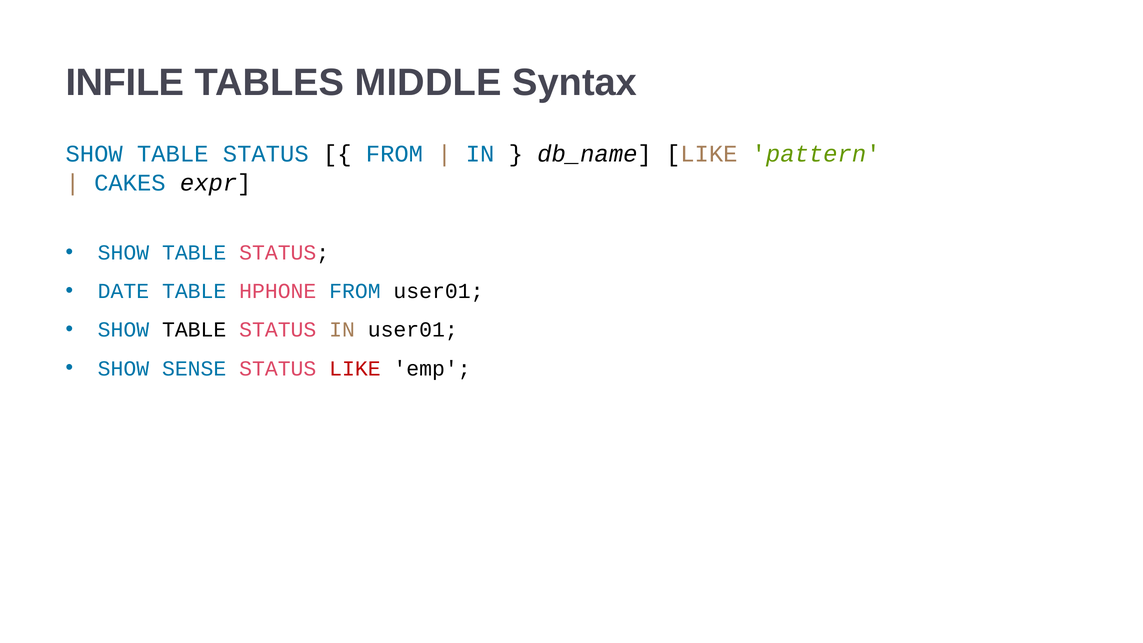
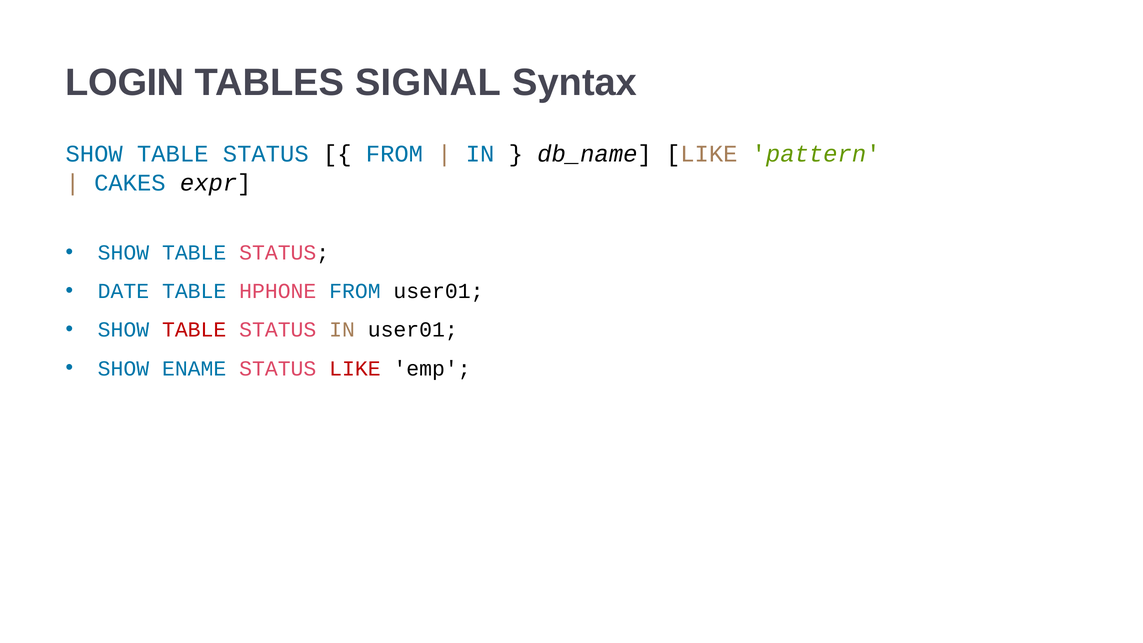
INFILE: INFILE -> LOGIN
MIDDLE: MIDDLE -> SIGNAL
TABLE at (194, 330) colour: black -> red
SENSE: SENSE -> ENAME
